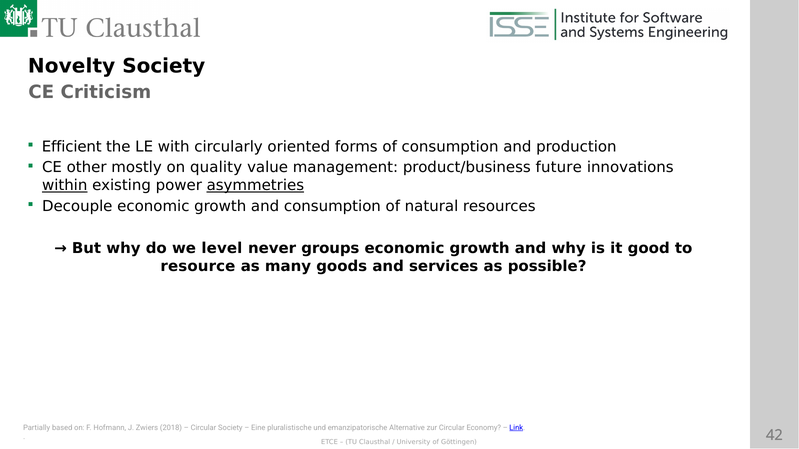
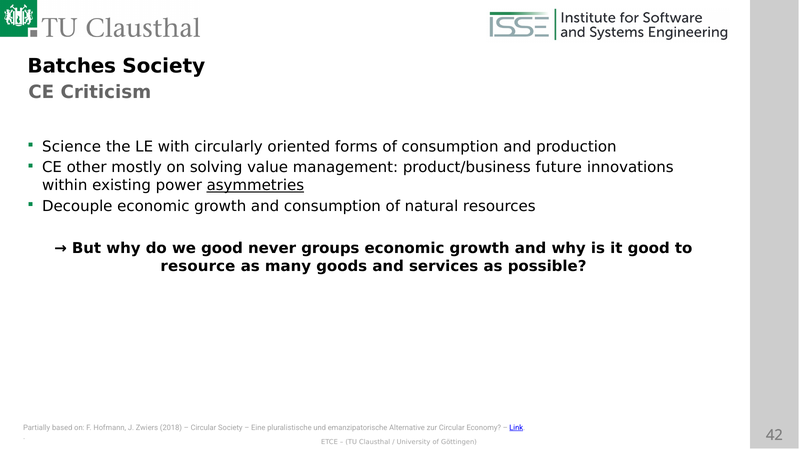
Novelty: Novelty -> Batches
Efficient: Efficient -> Science
quality: quality -> solving
within underline: present -> none
we level: level -> good
